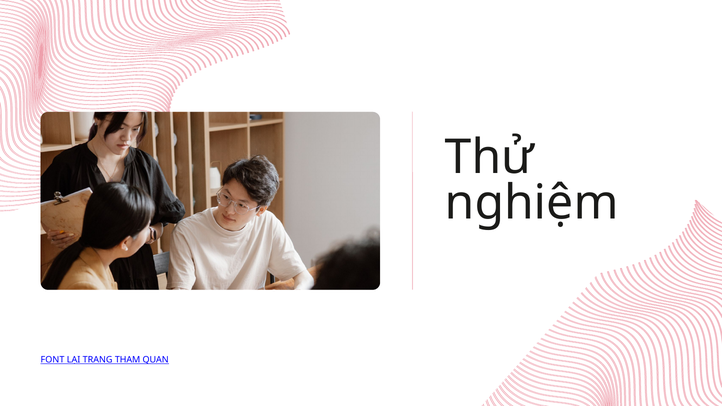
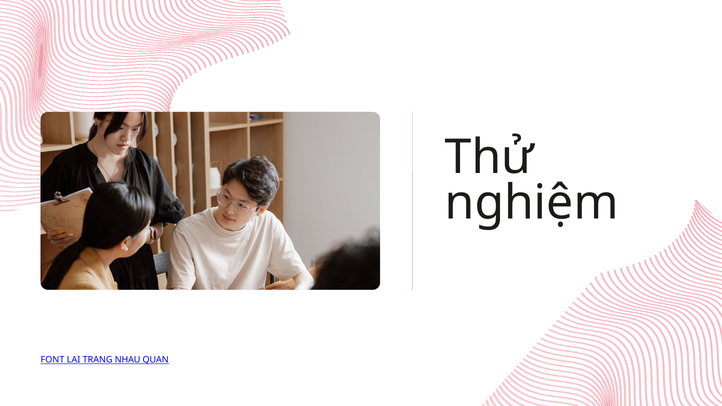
THAM: THAM -> NHAU
